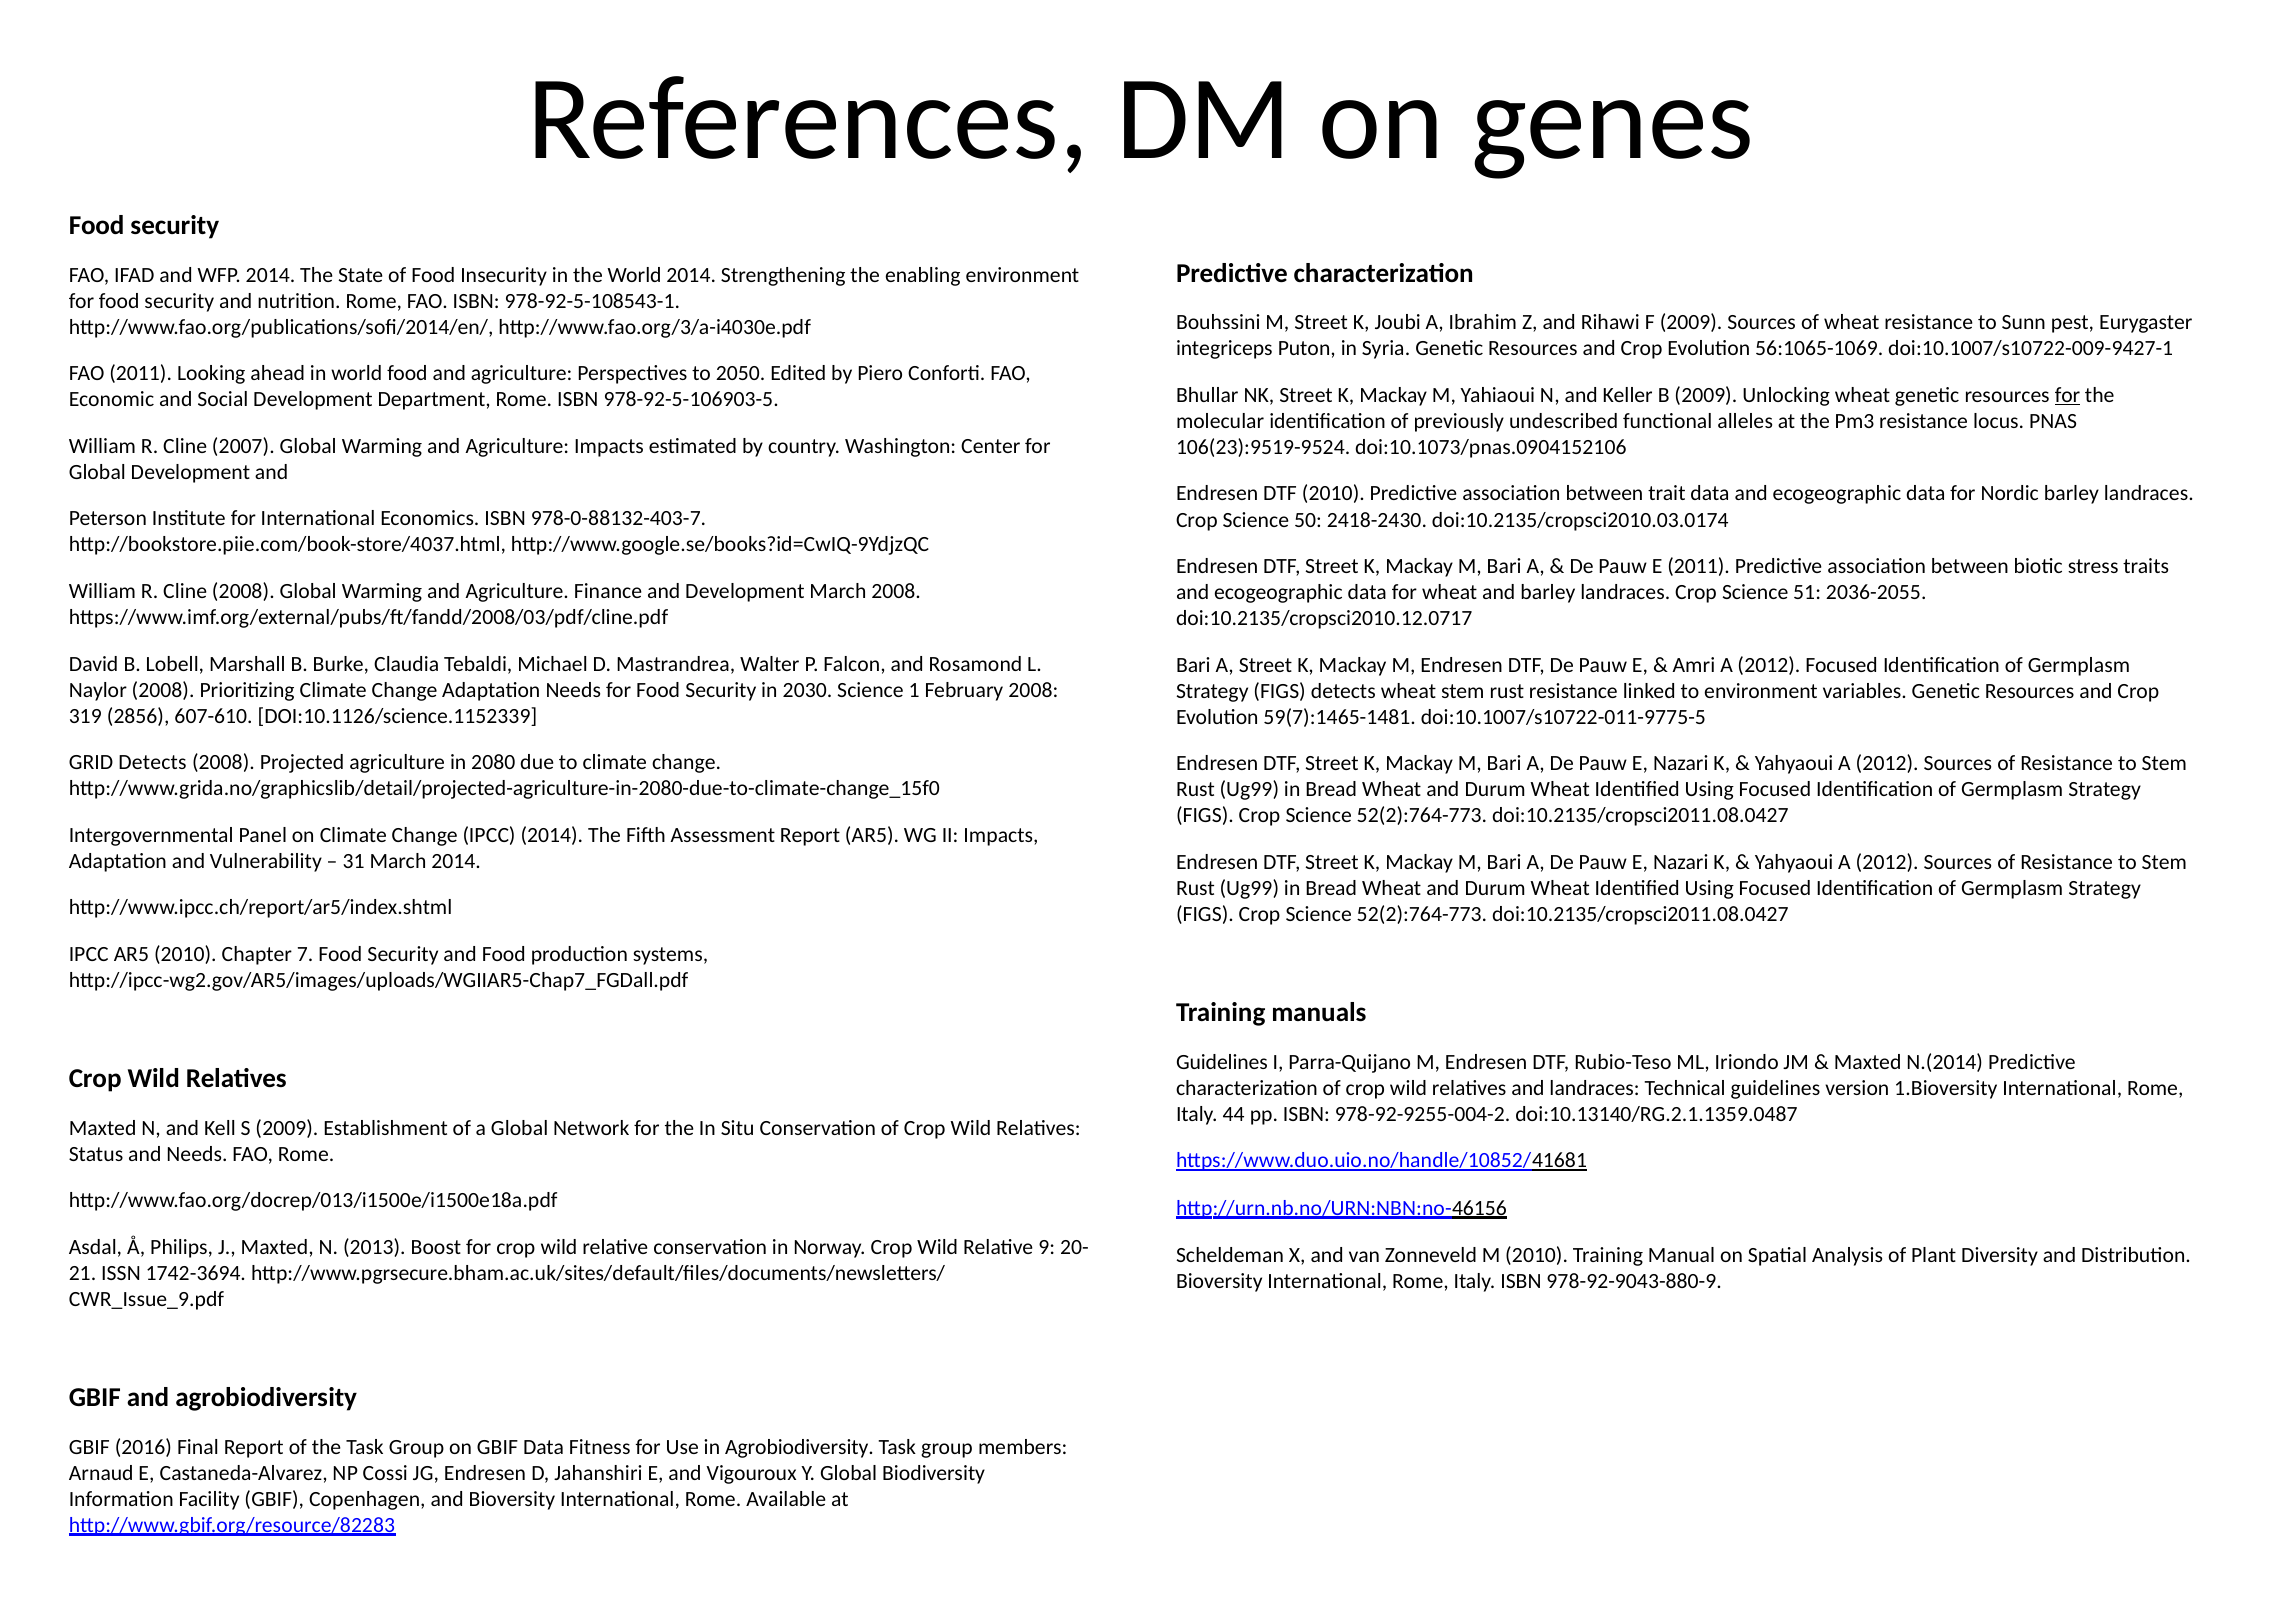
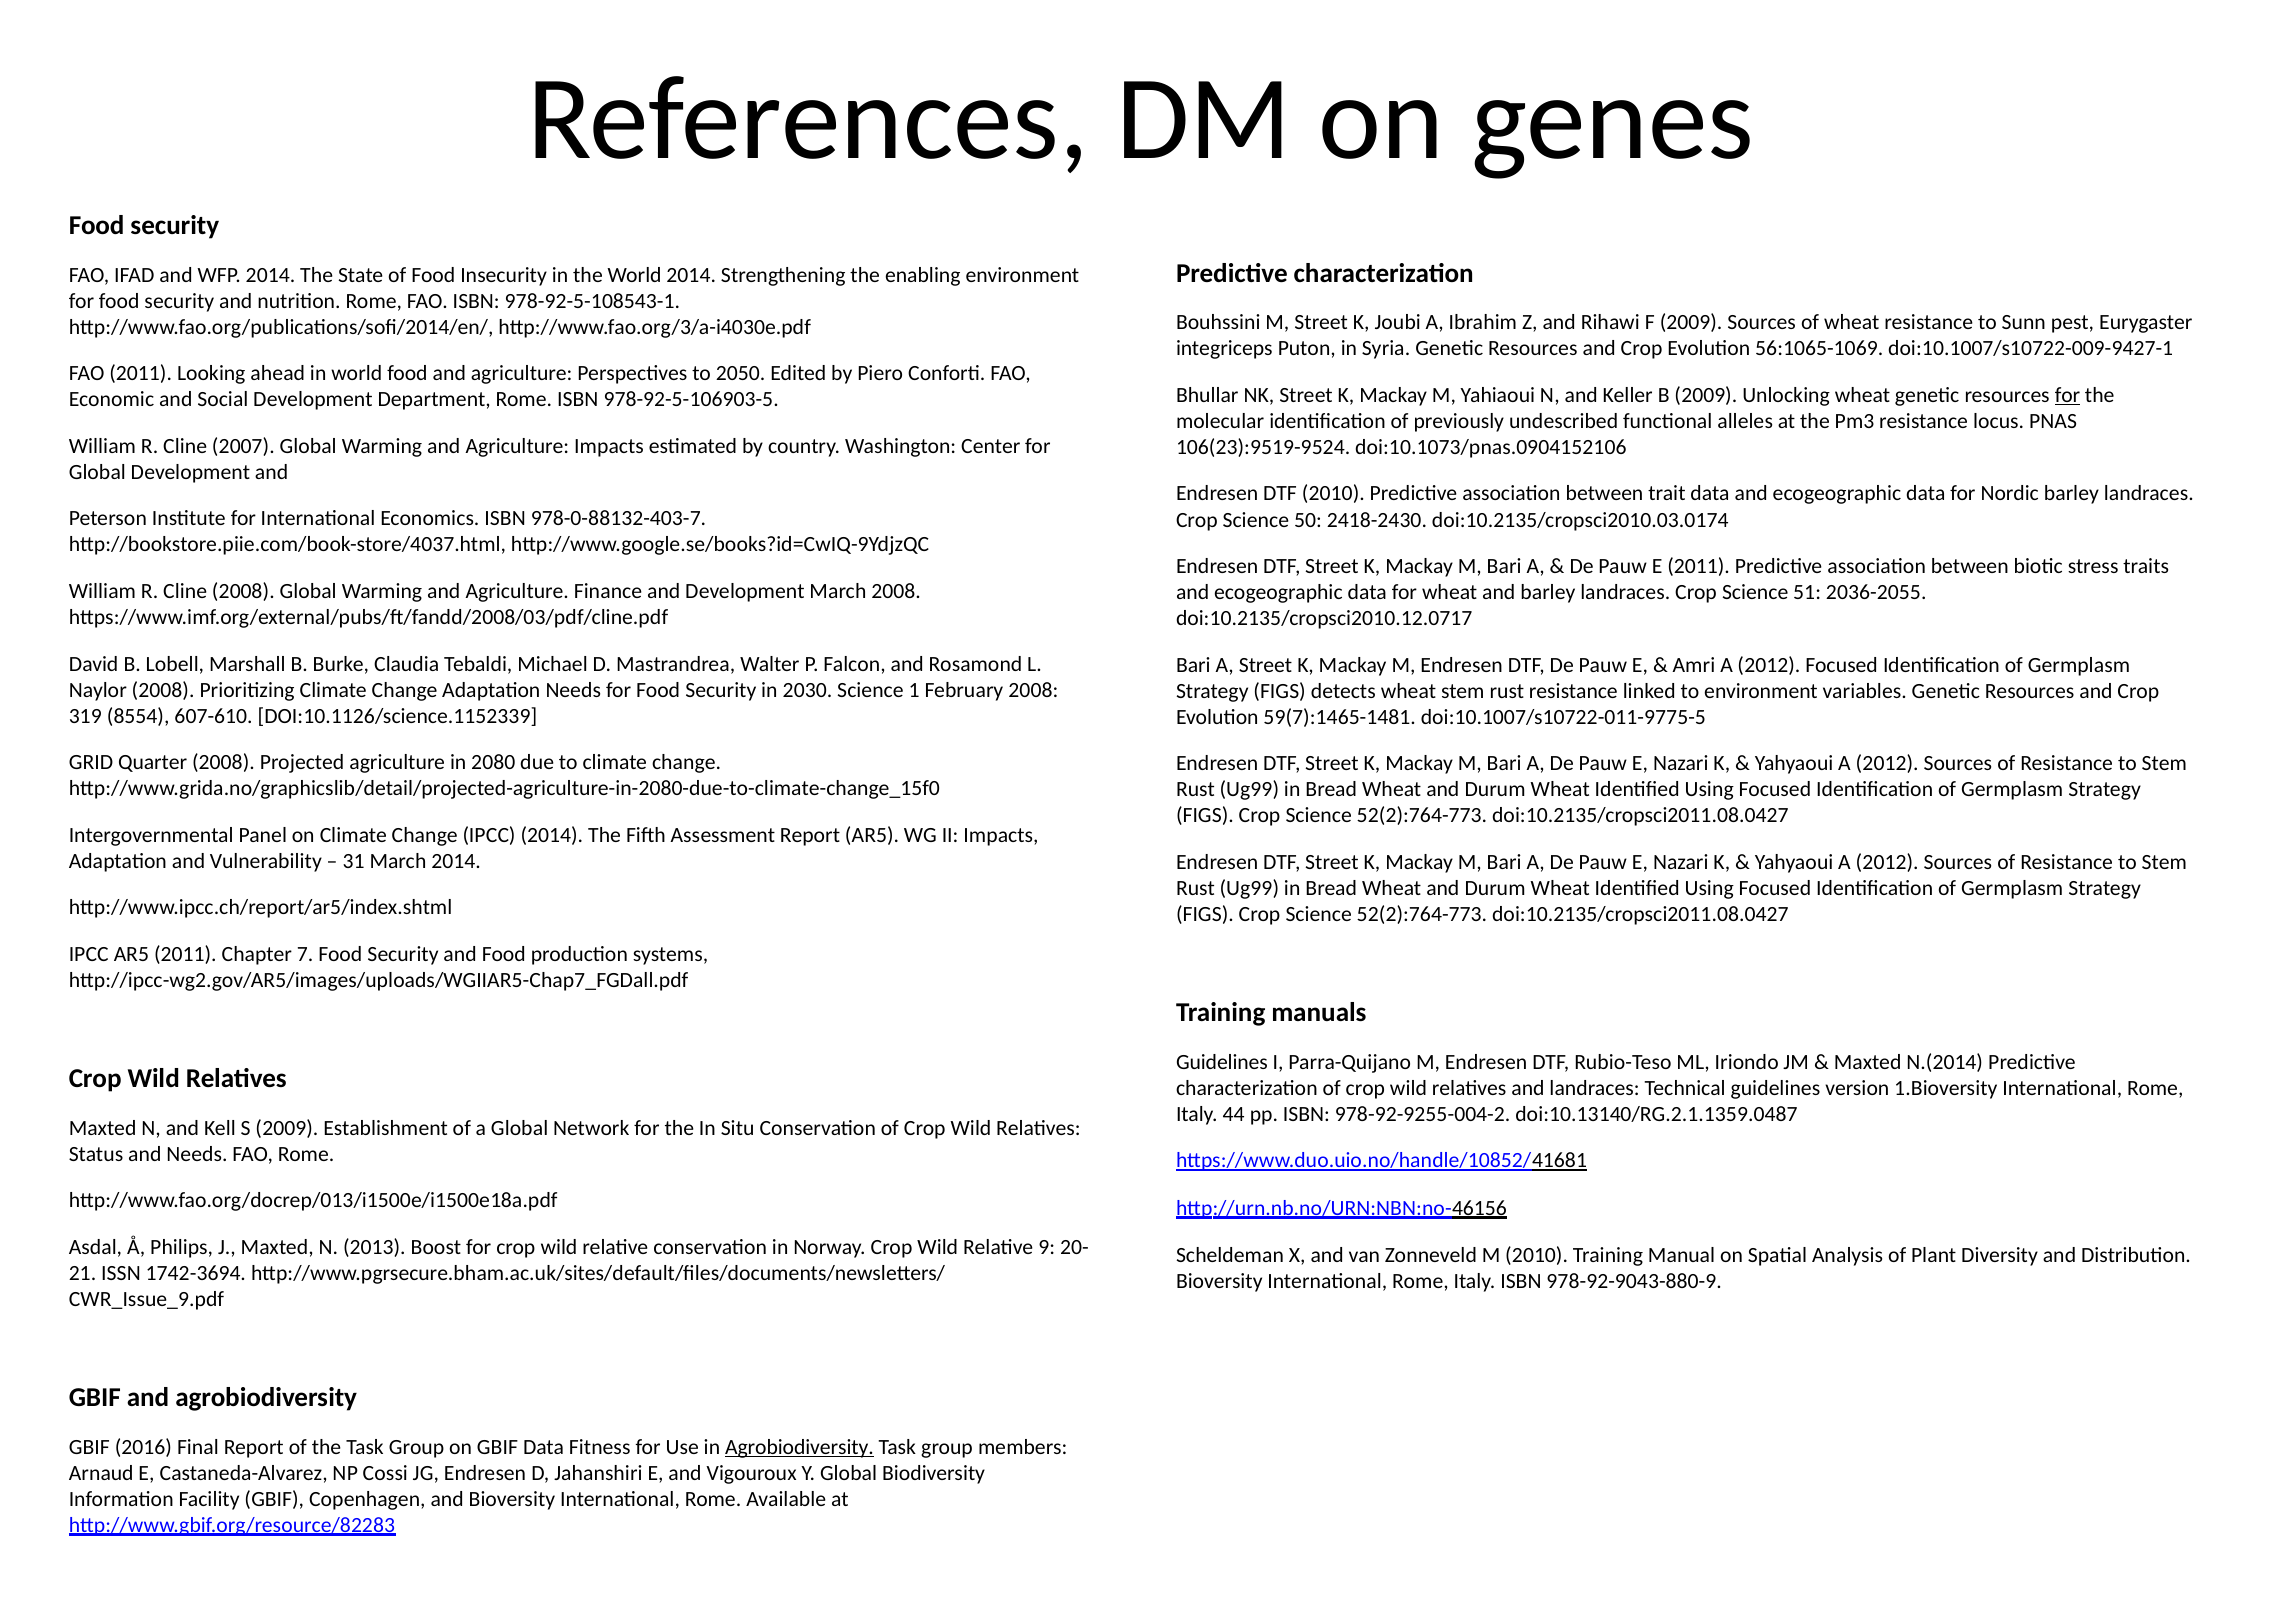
2856: 2856 -> 8554
GRID Detects: Detects -> Quarter
AR5 2010: 2010 -> 2011
Agrobiodiversity at (799, 1446) underline: none -> present
